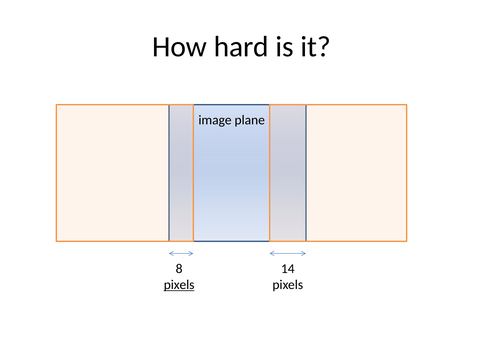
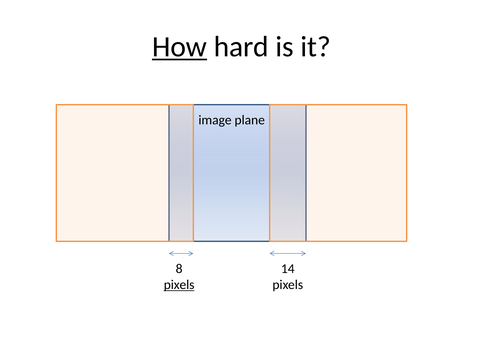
How underline: none -> present
